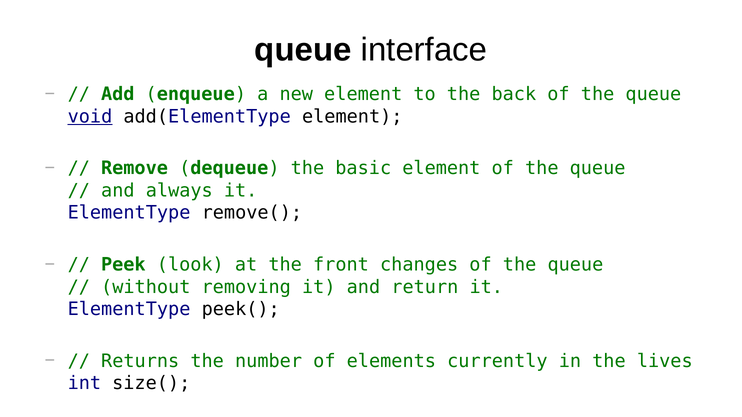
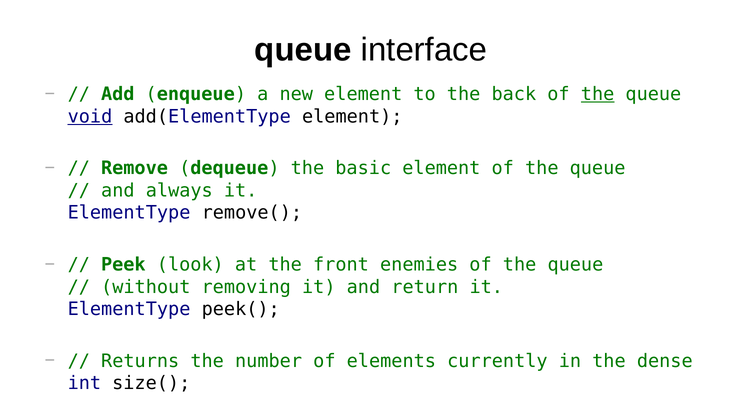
the at (598, 94) underline: none -> present
changes: changes -> enemies
lives: lives -> dense
